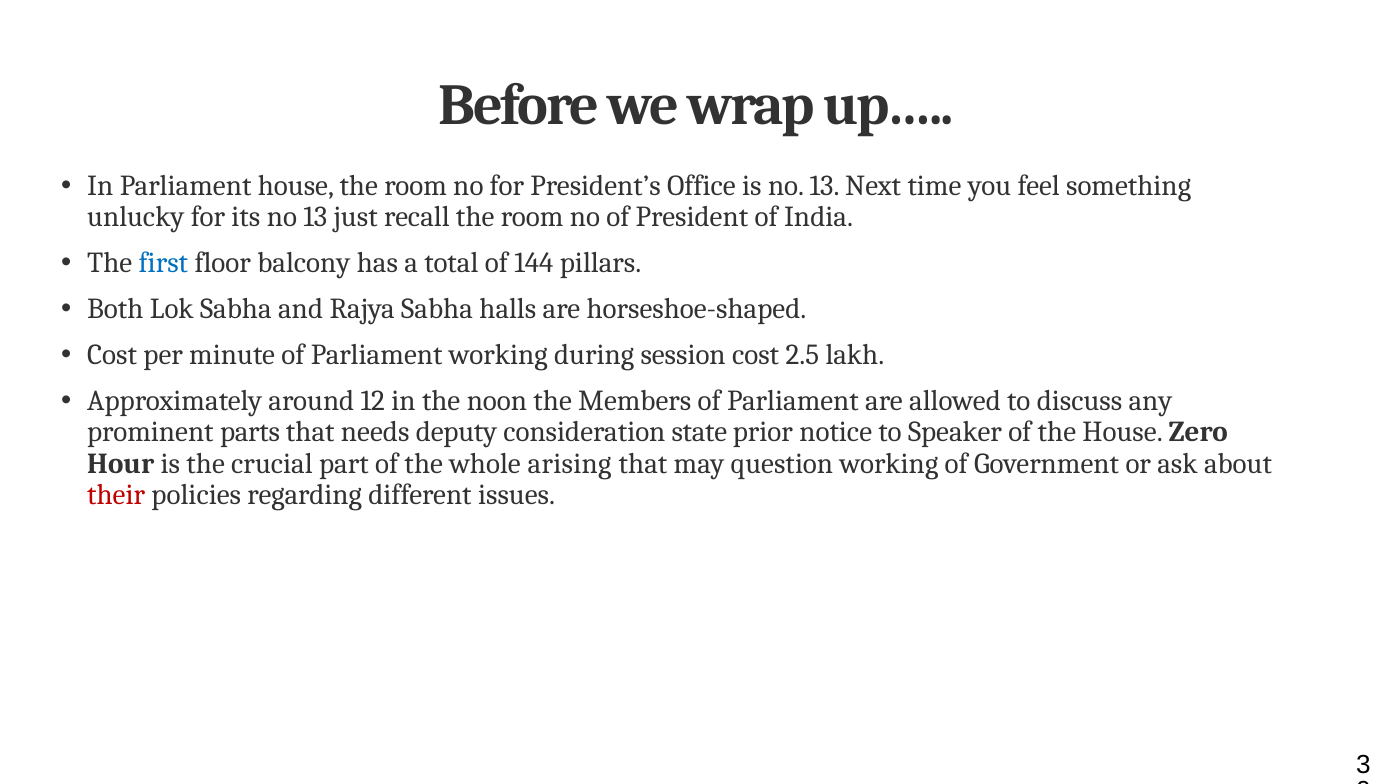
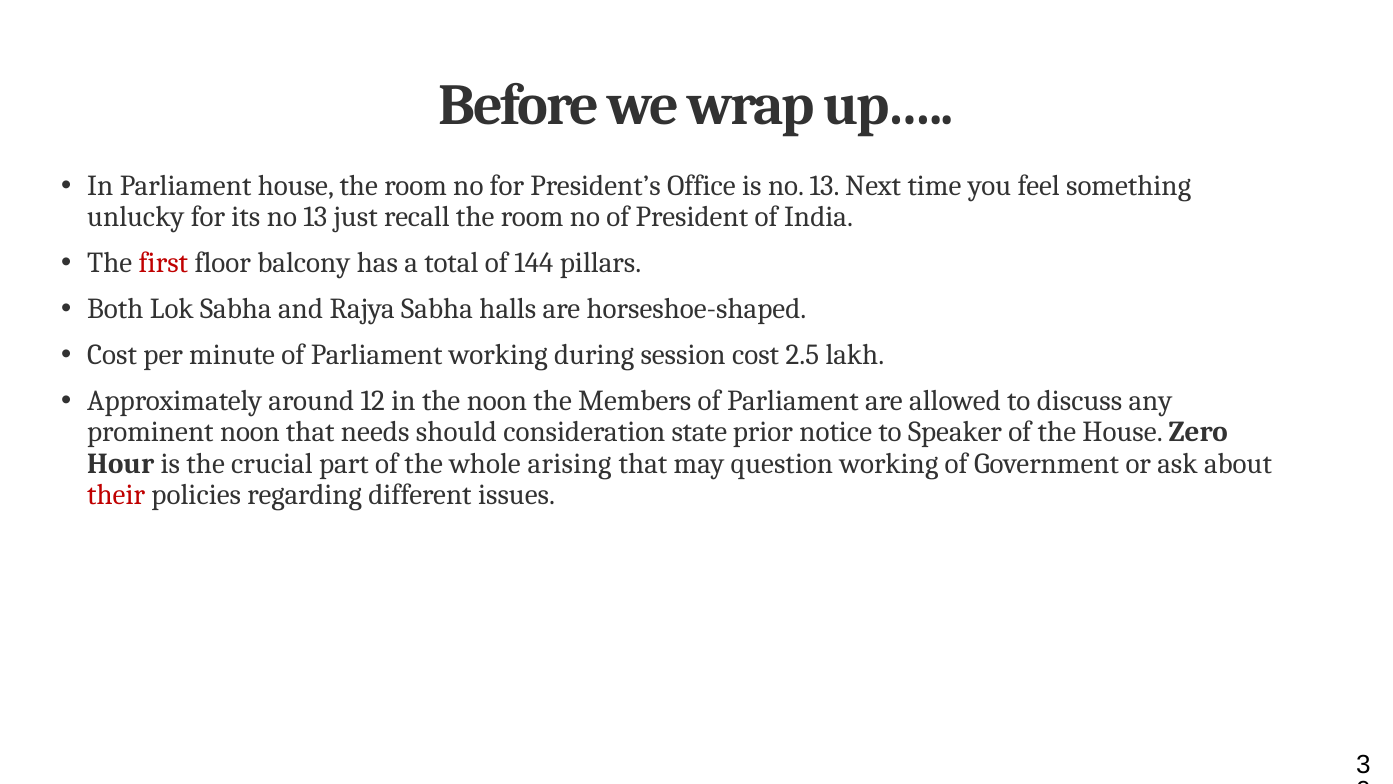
first colour: blue -> red
prominent parts: parts -> noon
deputy: deputy -> should
